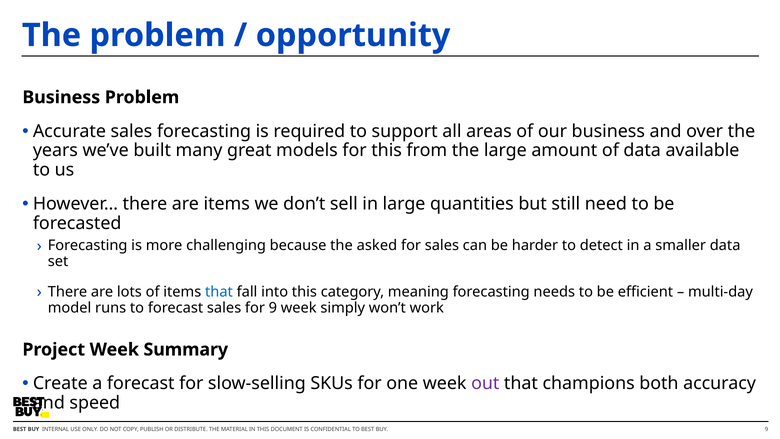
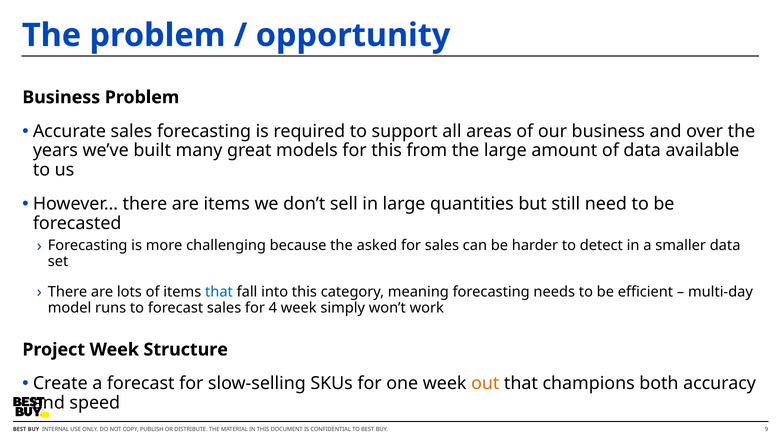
for 9: 9 -> 4
Summary: Summary -> Structure
out colour: purple -> orange
